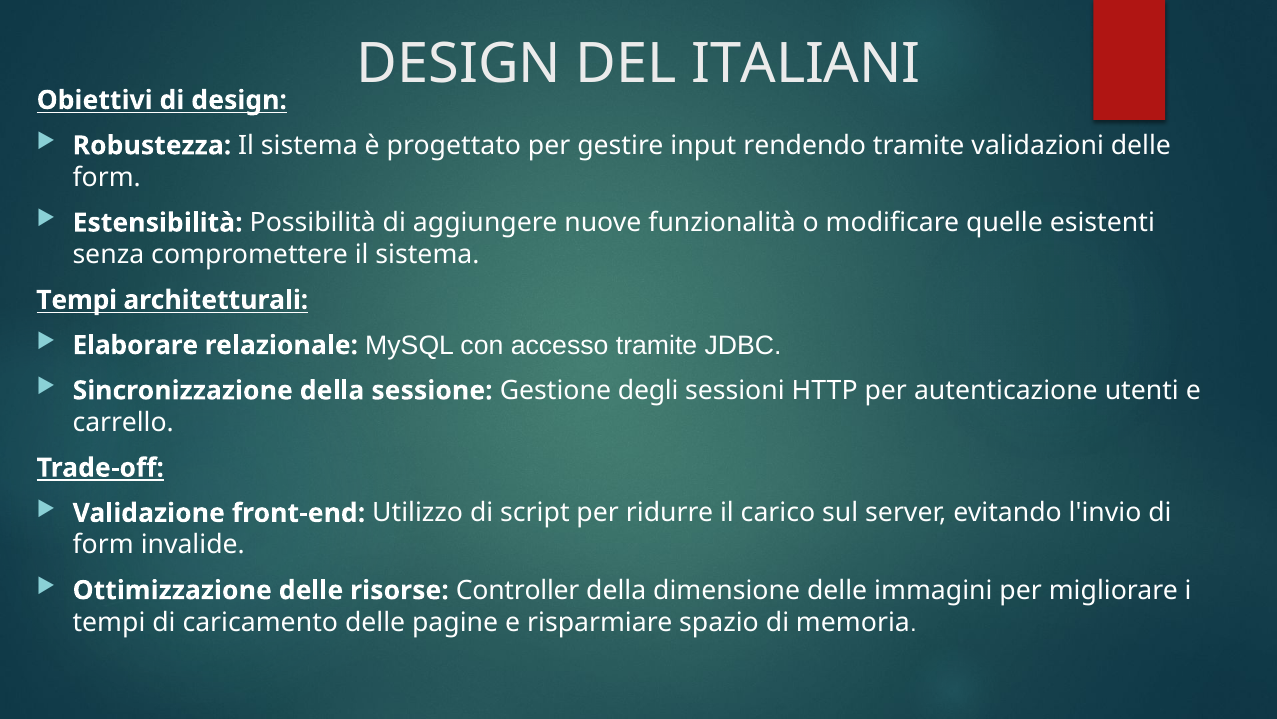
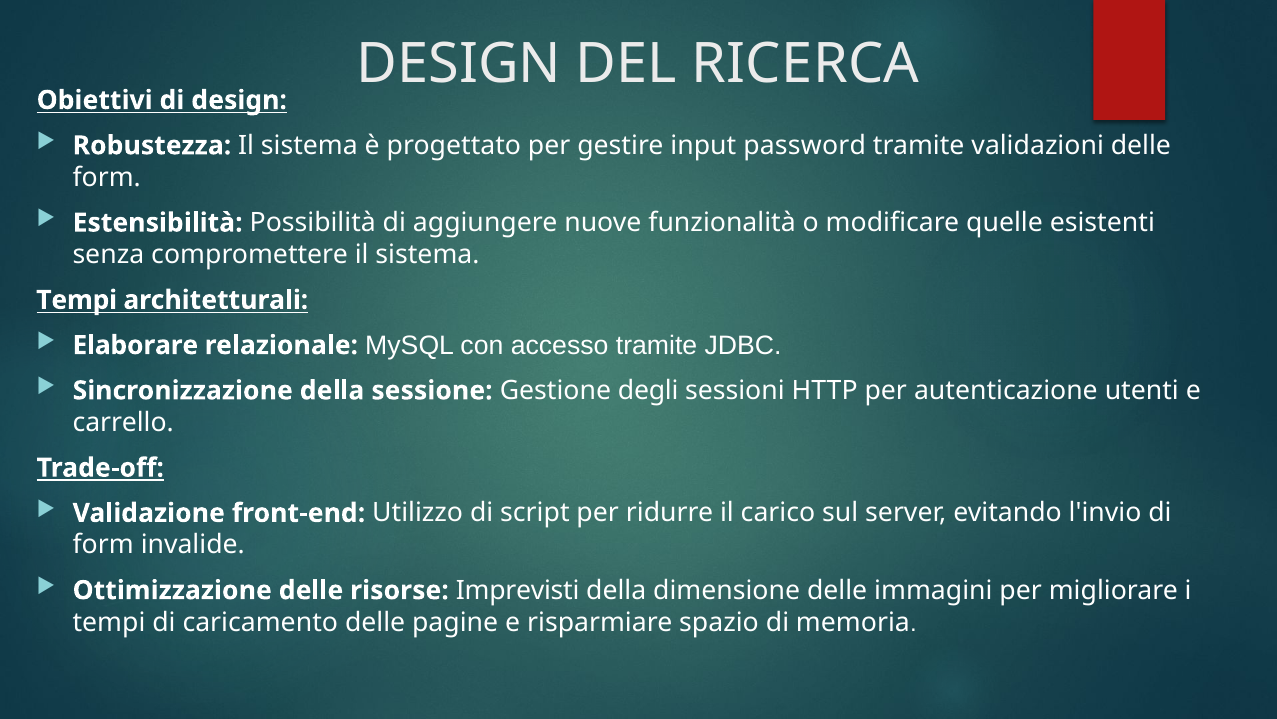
ITALIANI: ITALIANI -> RICERCA
rendendo: rendendo -> password
Controller: Controller -> Imprevisti
